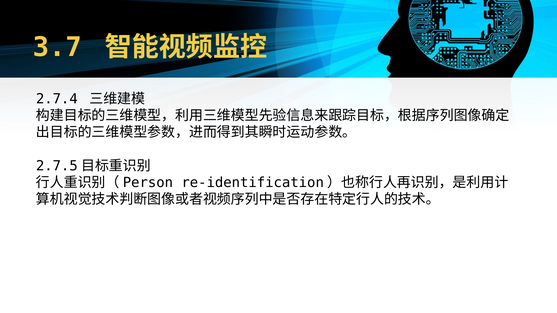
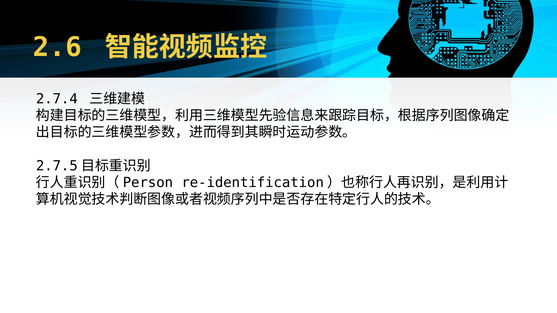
3.7: 3.7 -> 2.6
